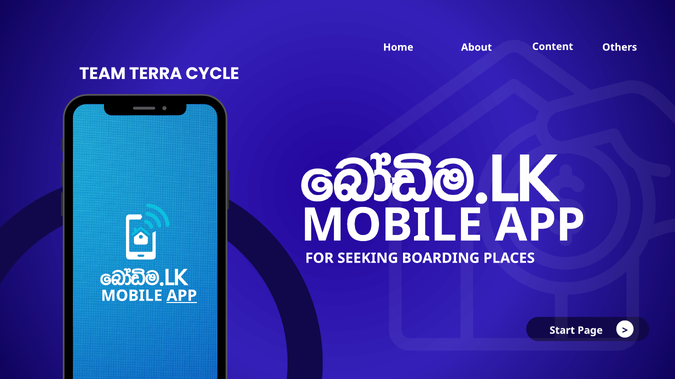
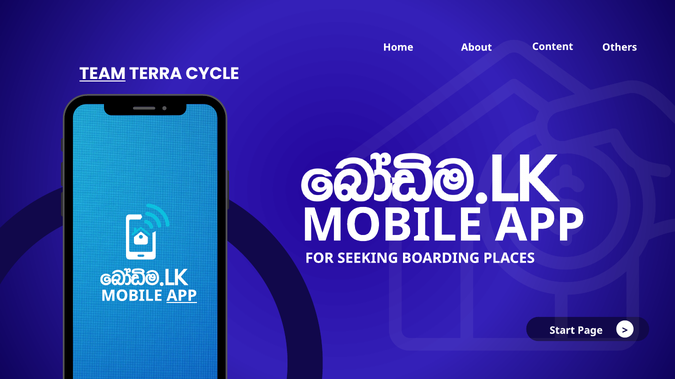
TEAM underline: none -> present
